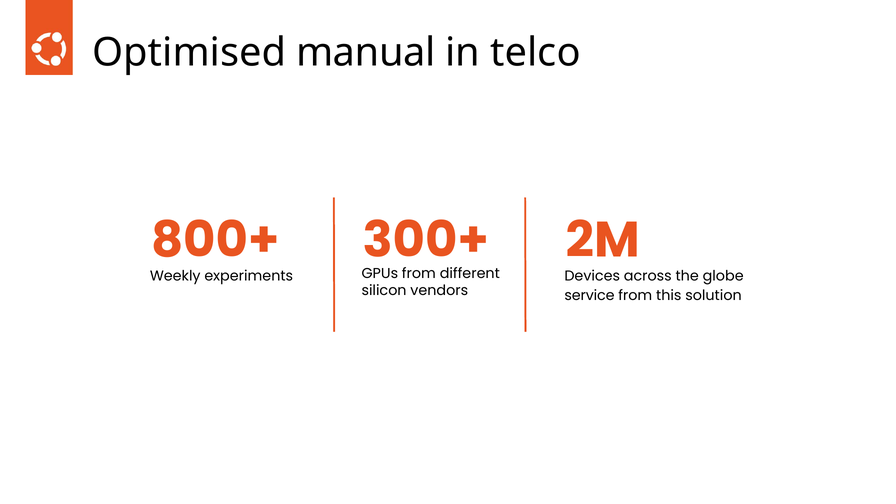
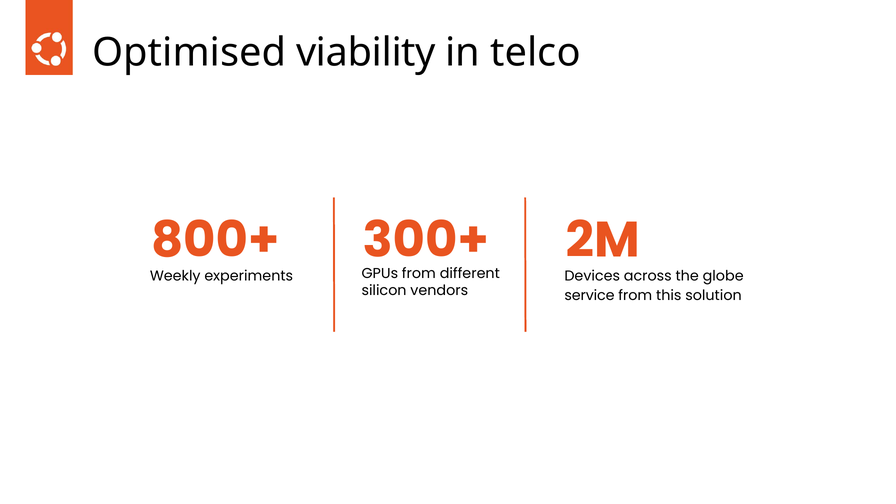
manual: manual -> viability
